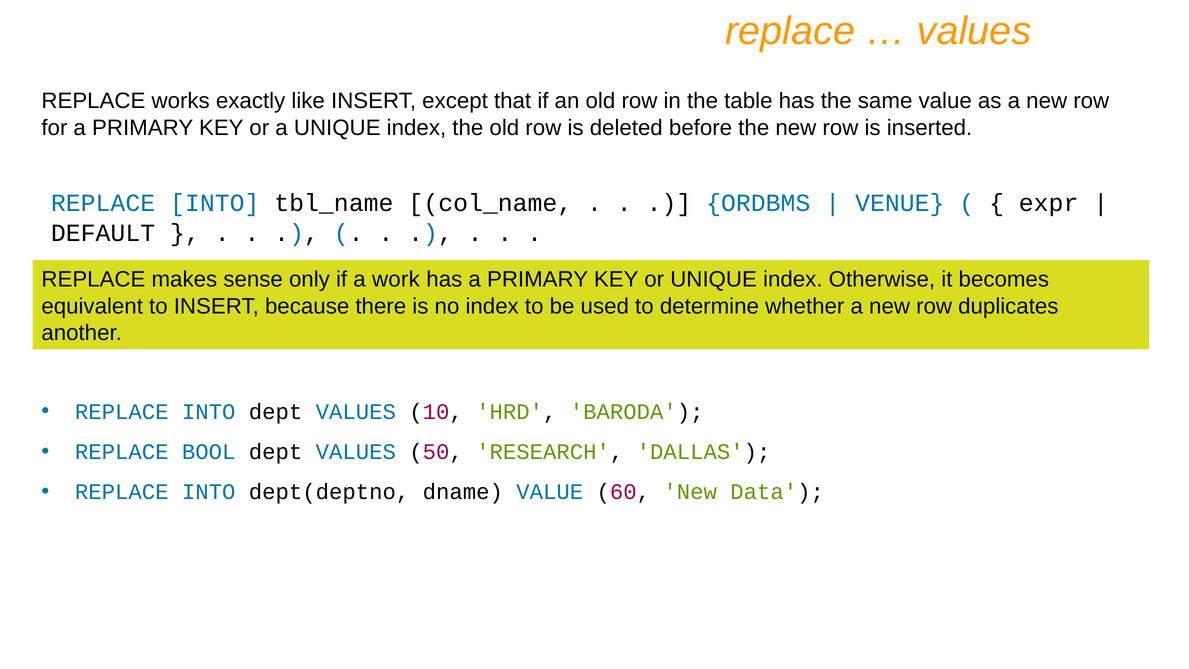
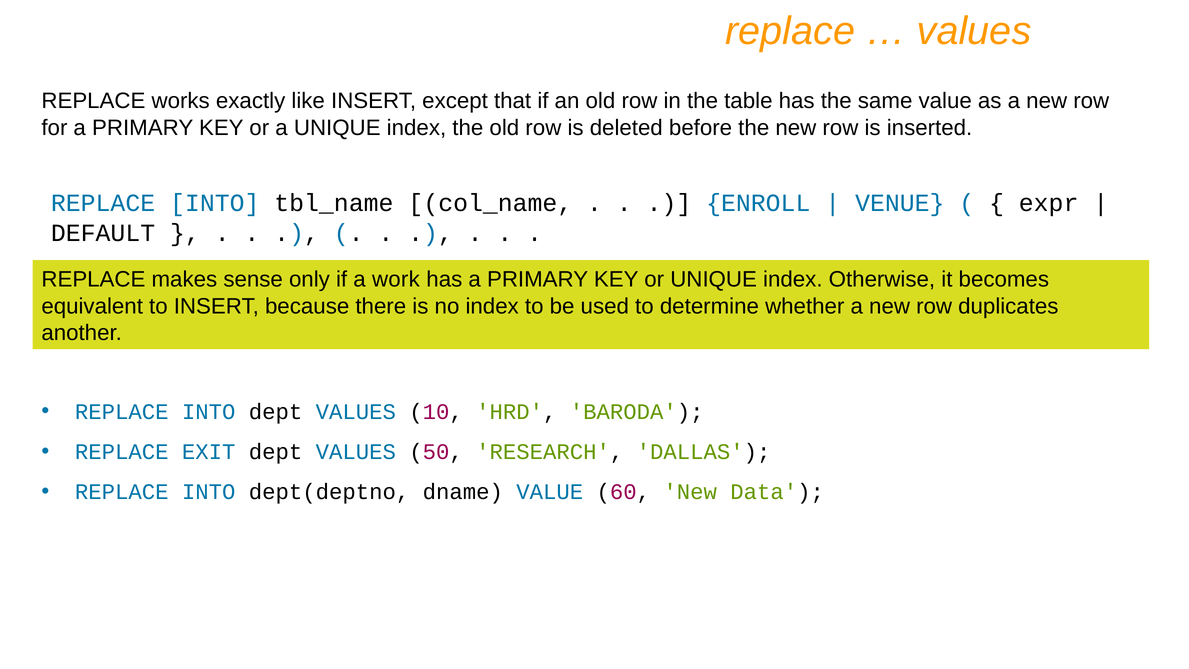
ORDBMS: ORDBMS -> ENROLL
BOOL: BOOL -> EXIT
